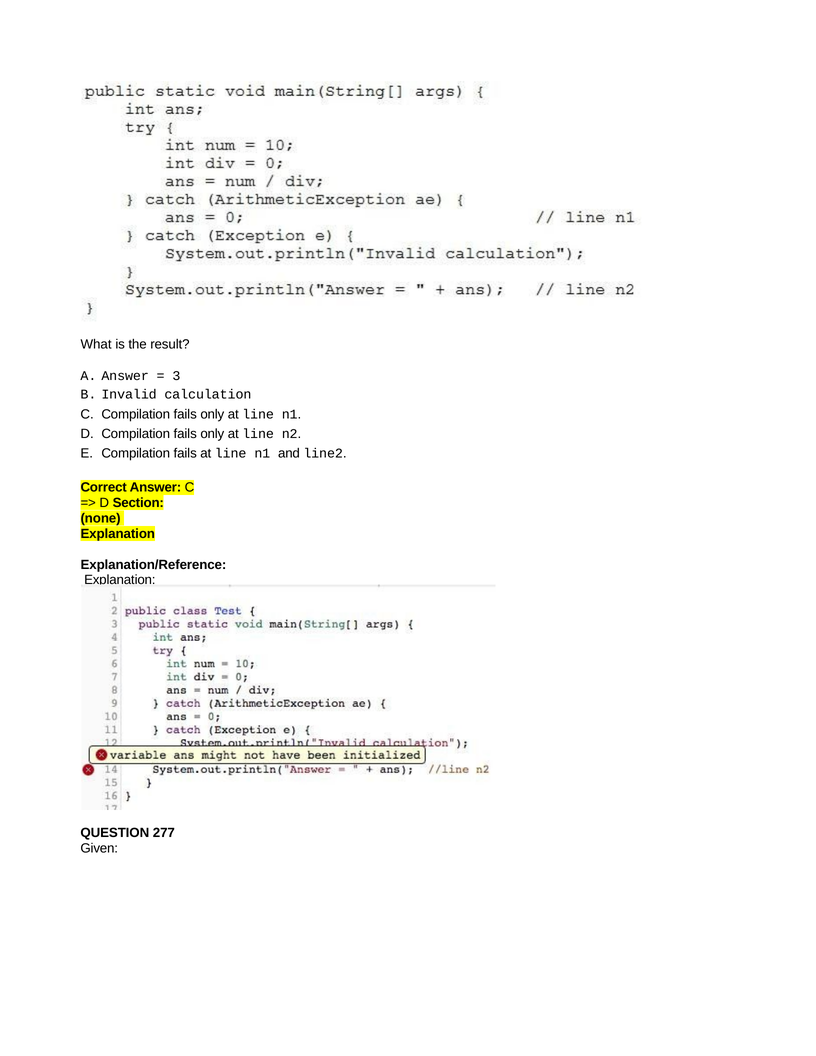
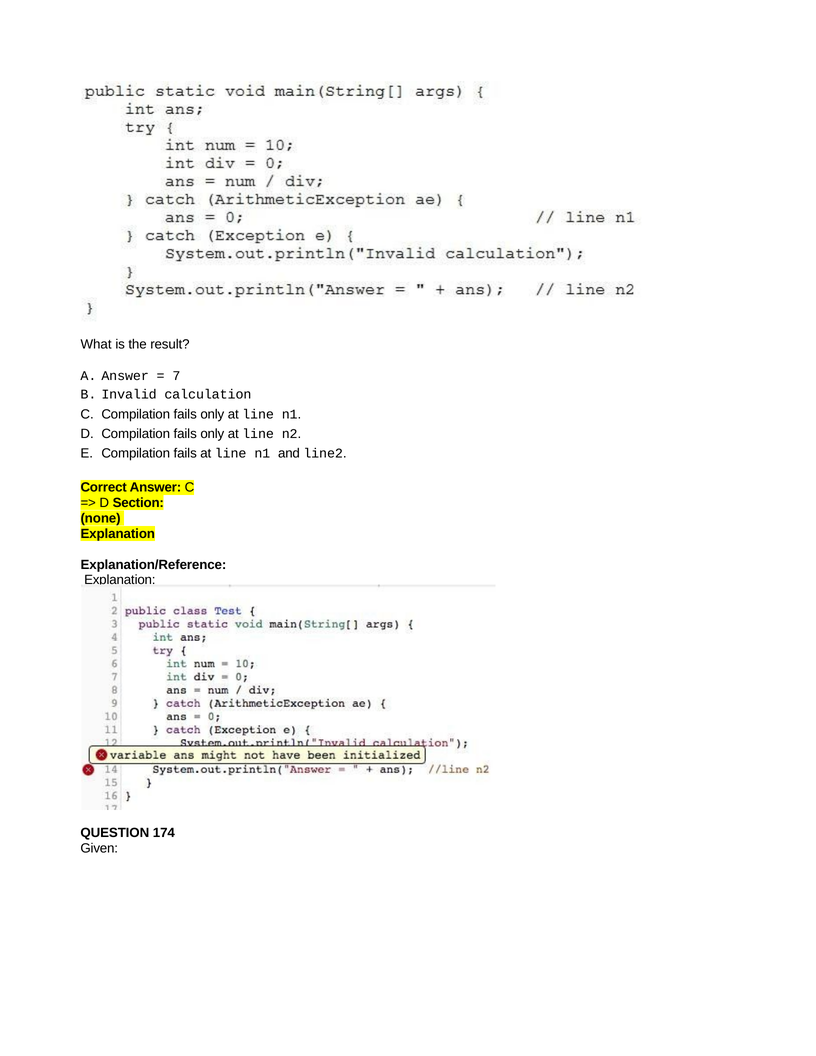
3: 3 -> 7
277: 277 -> 174
